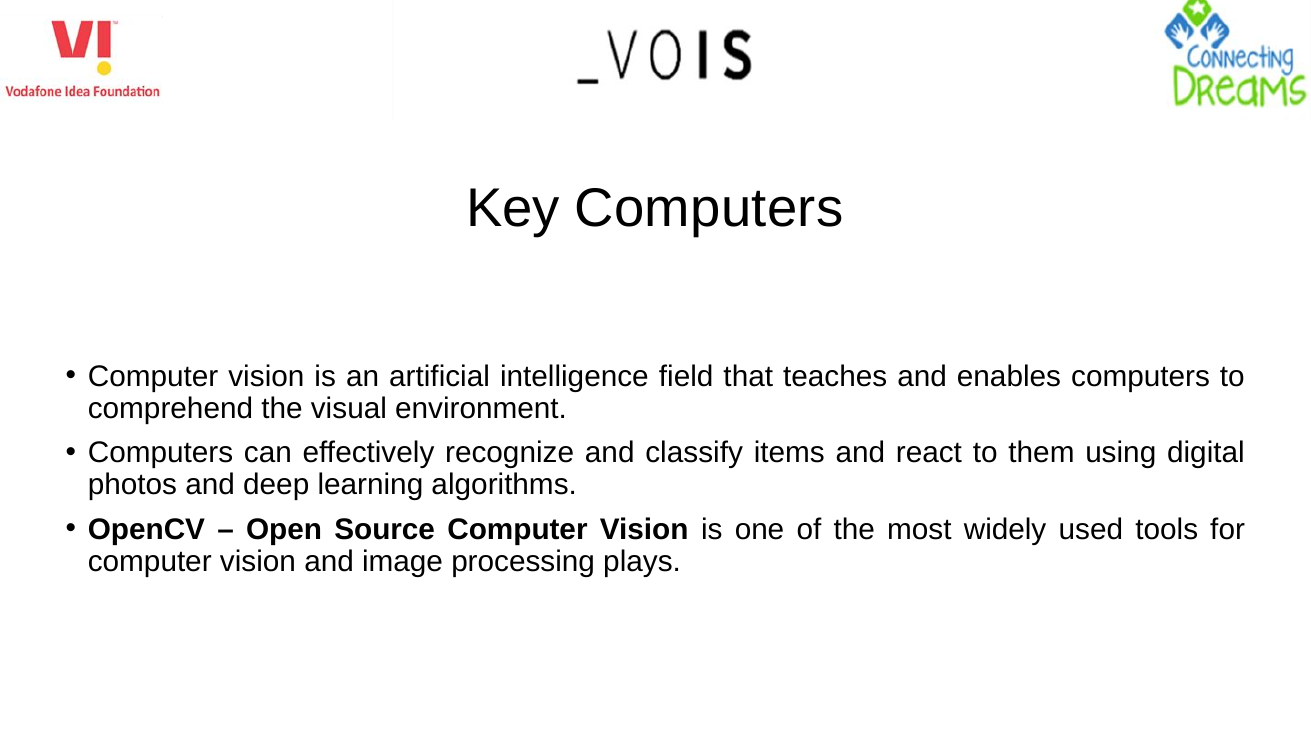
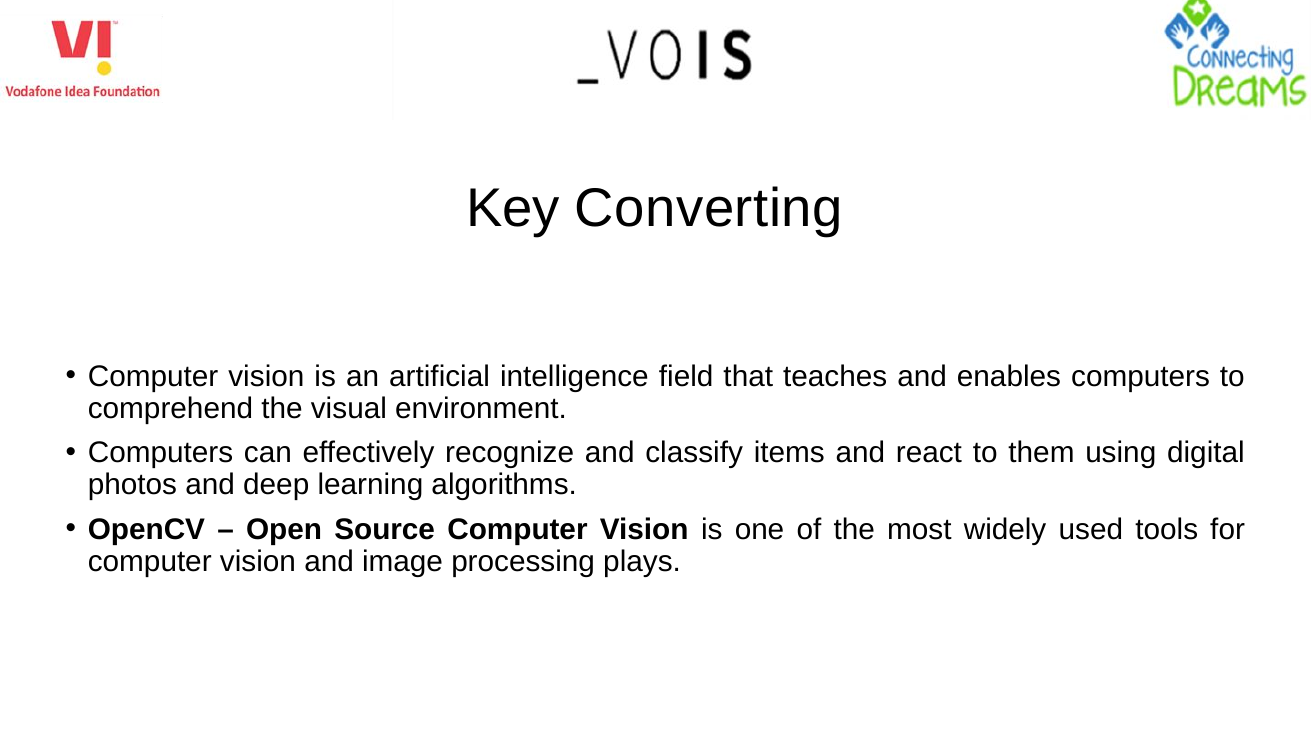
Key Computers: Computers -> Converting
